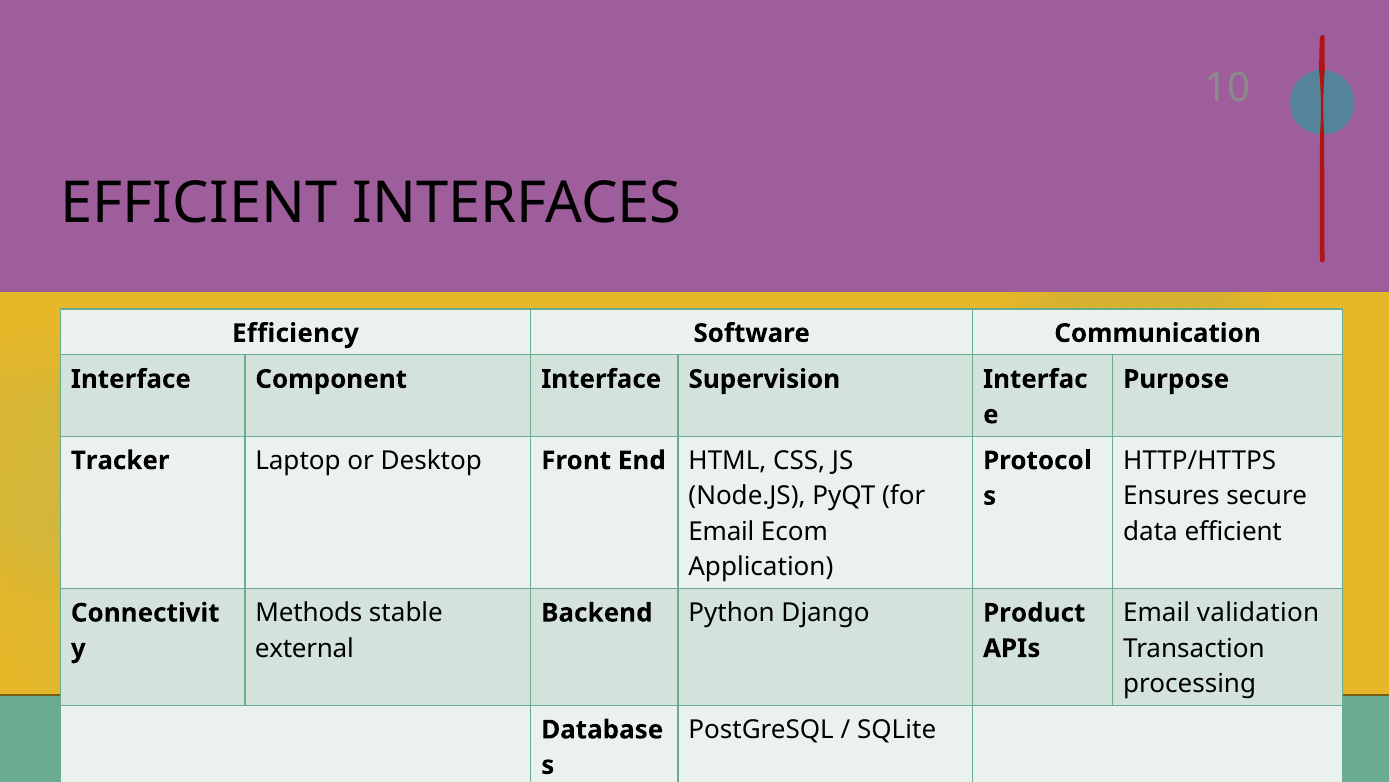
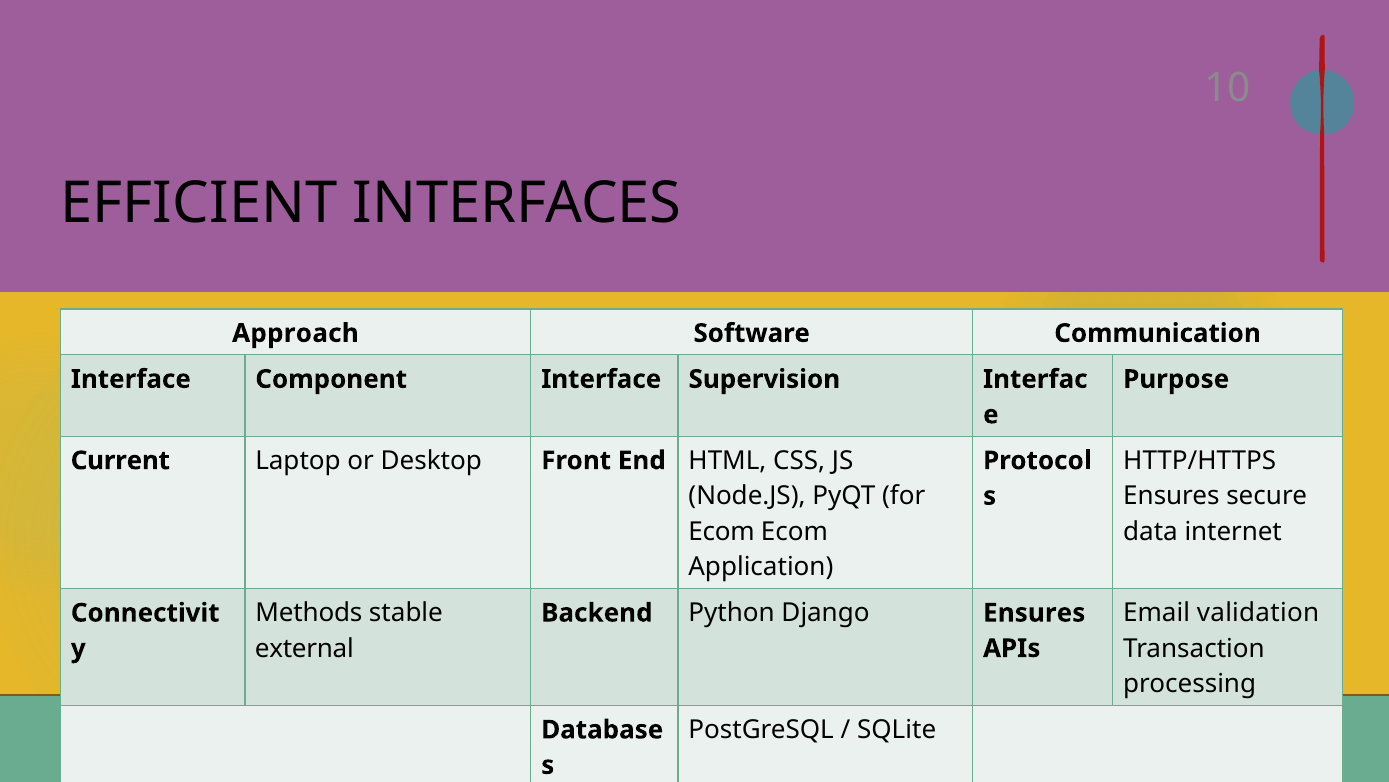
Efficiency: Efficiency -> Approach
Tracker: Tracker -> Current
Email at (721, 531): Email -> Ecom
data efficient: efficient -> internet
Django Product: Product -> Ensures
